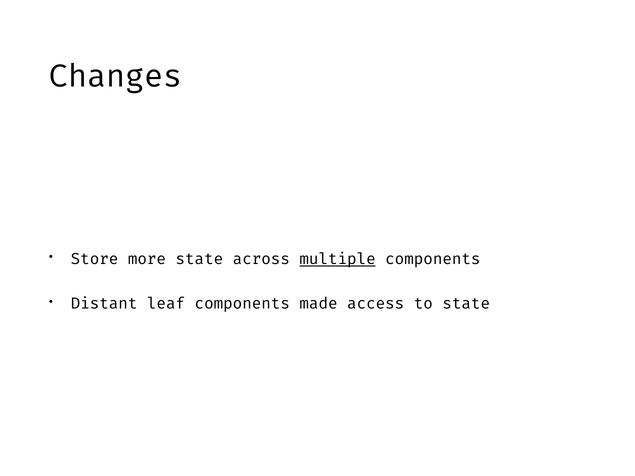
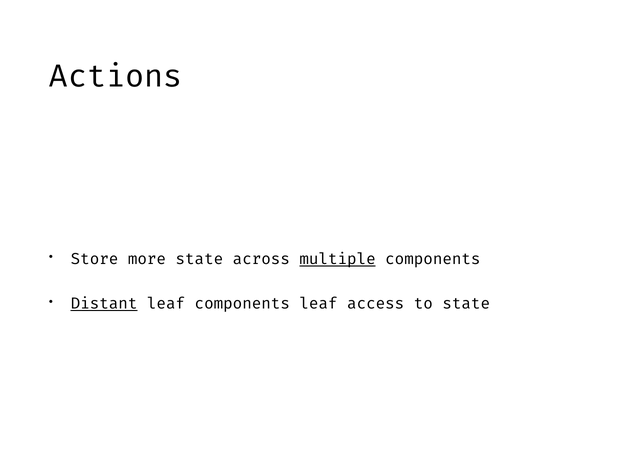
Changes: Changes -> Actions
Distant underline: none -> present
components made: made -> leaf
